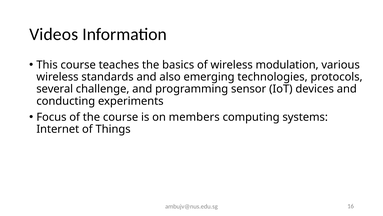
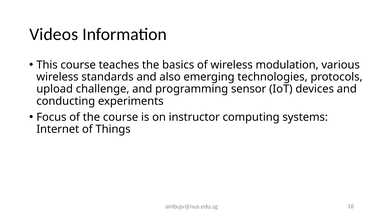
several: several -> upload
members: members -> instructor
